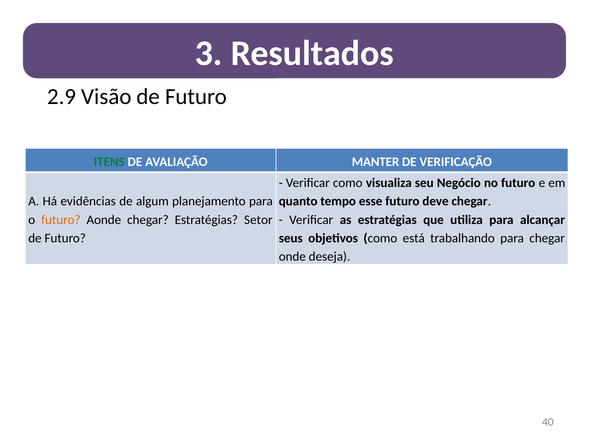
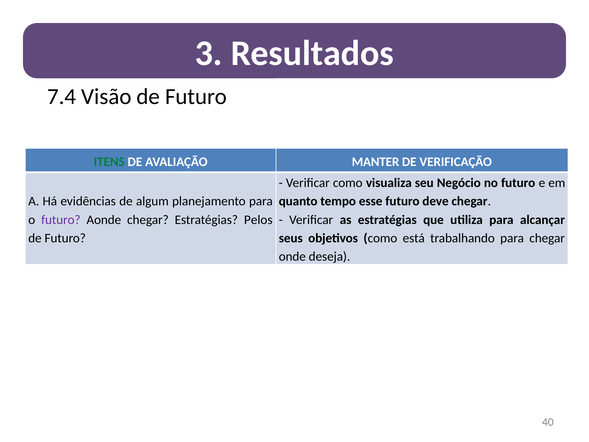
2.9: 2.9 -> 7.4
futuro at (61, 220) colour: orange -> purple
Setor: Setor -> Pelos
